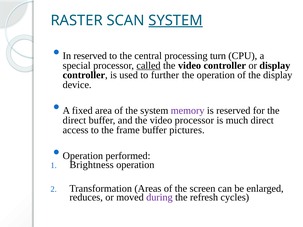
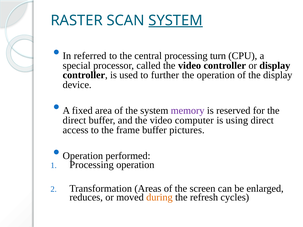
In reserved: reserved -> referred
called underline: present -> none
video processor: processor -> computer
much: much -> using
Brightness at (92, 165): Brightness -> Processing
during colour: purple -> orange
